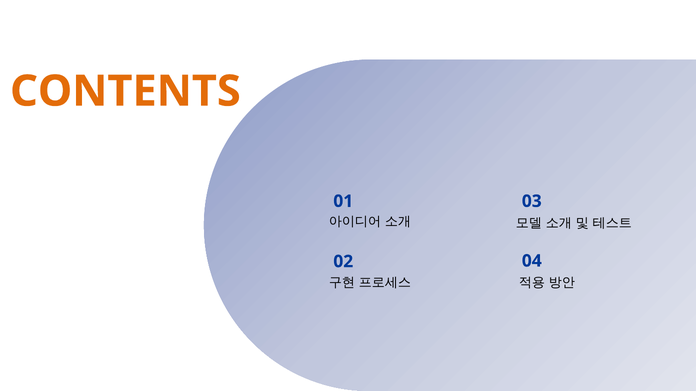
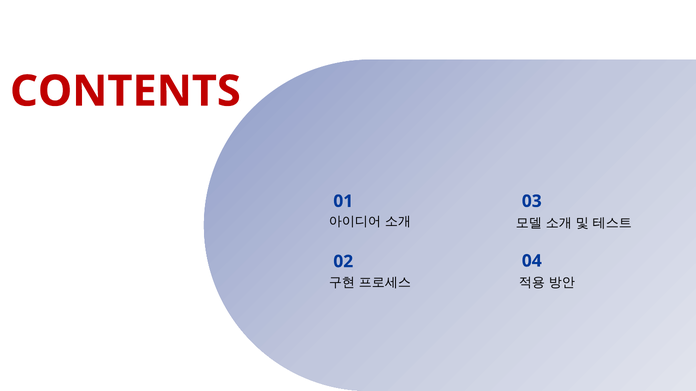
CONTENTS colour: orange -> red
